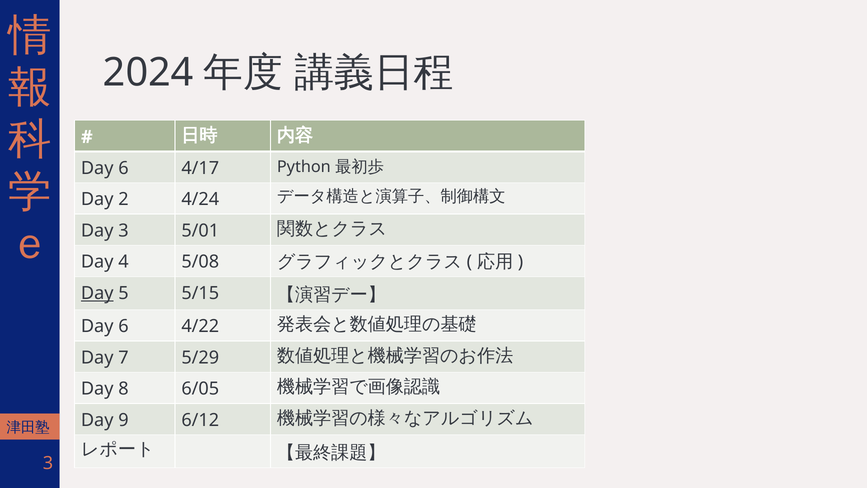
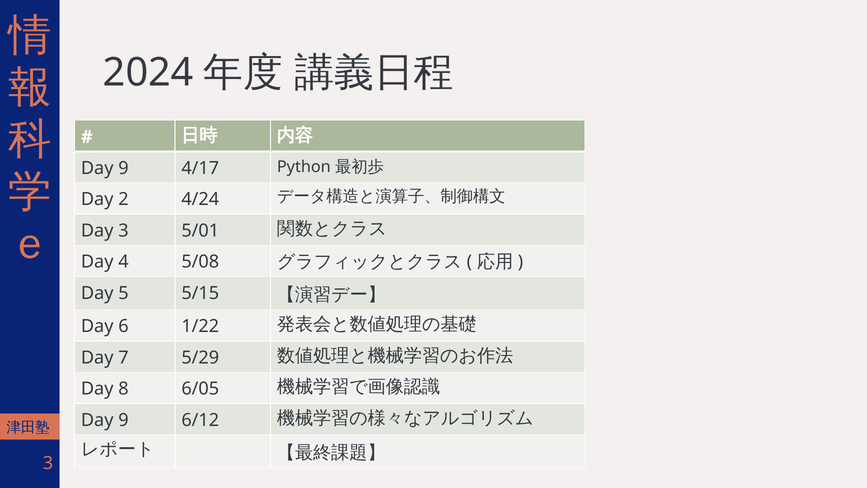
6 at (123, 168): 6 -> 9
Day at (97, 293) underline: present -> none
4/22: 4/22 -> 1/22
